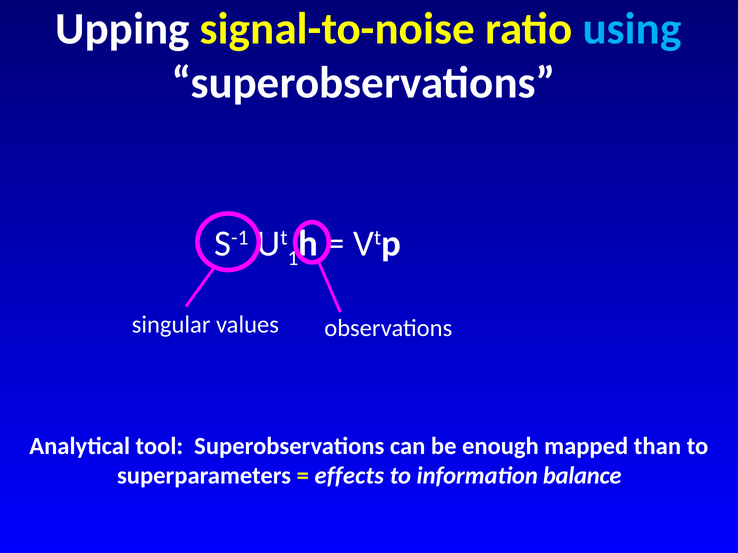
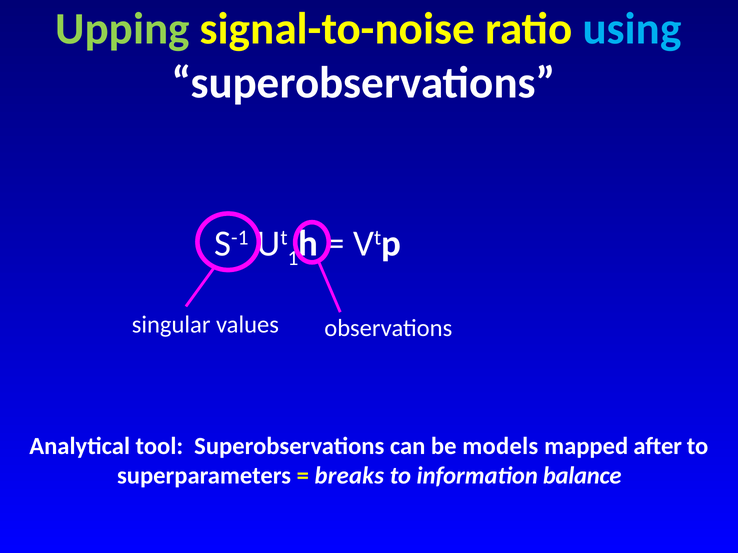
Upping colour: white -> light green
enough: enough -> models
than: than -> after
effects: effects -> breaks
